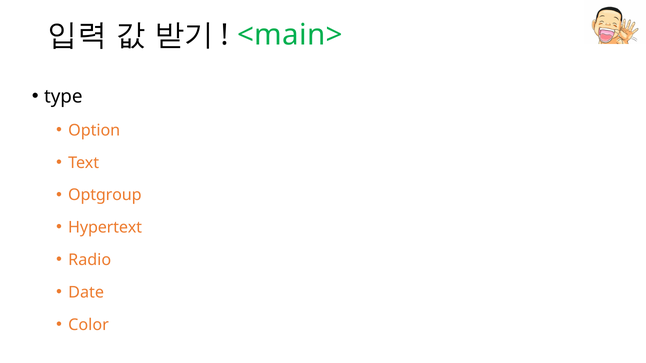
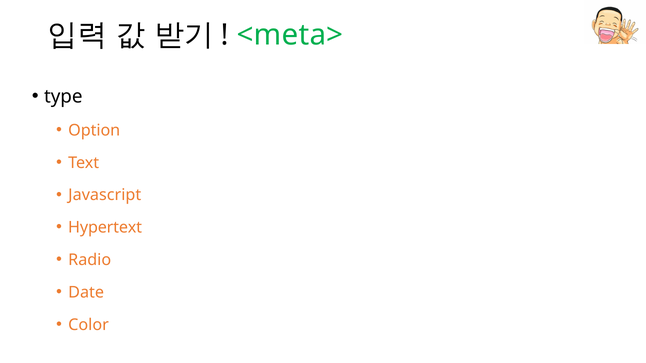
<main>: <main> -> <meta>
Optgroup: Optgroup -> Javascript
